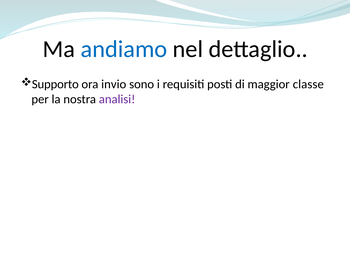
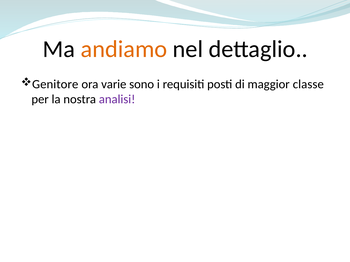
andiamo colour: blue -> orange
Supporto: Supporto -> Genitore
invio: invio -> varie
